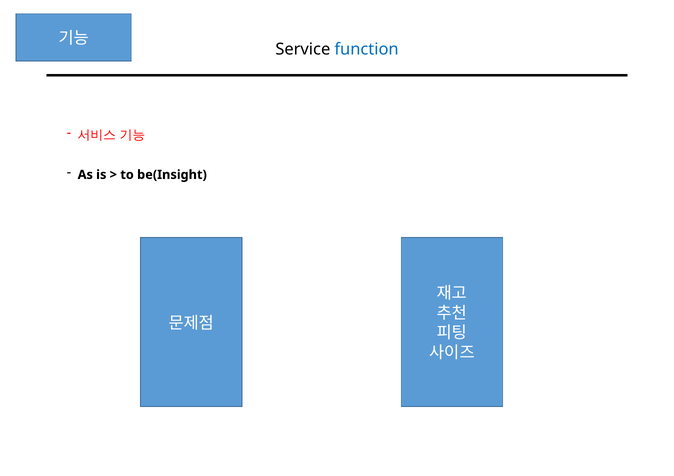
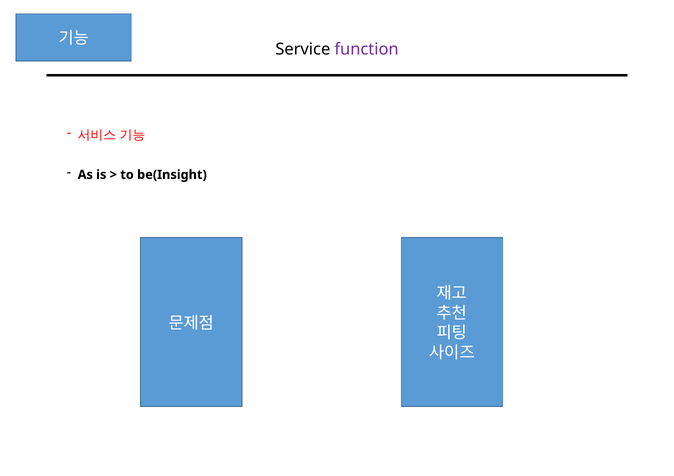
function colour: blue -> purple
